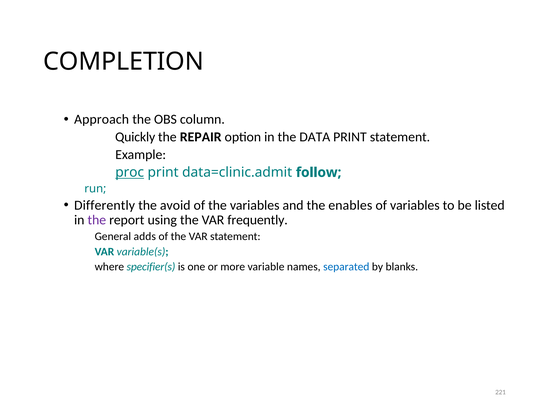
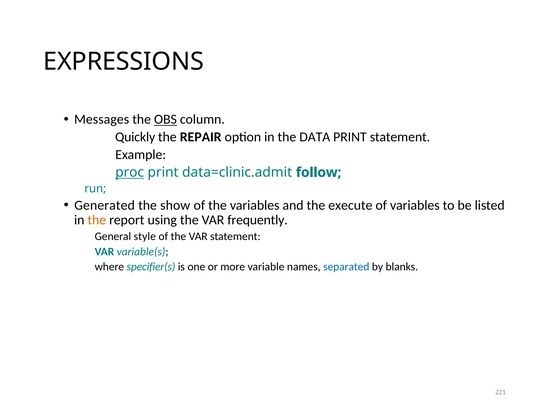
COMPLETION: COMPLETION -> EXPRESSIONS
Approach: Approach -> Messages
OBS underline: none -> present
Differently: Differently -> Generated
avoid: avoid -> show
enables: enables -> execute
the at (97, 220) colour: purple -> orange
adds: adds -> style
